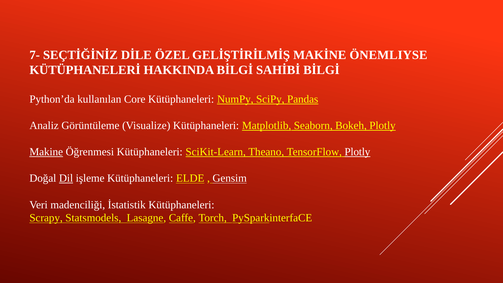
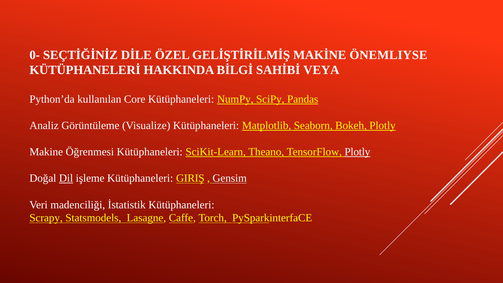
7-: 7- -> 0-
SAHİBİ BİLGİ: BİLGİ -> VEYA
Makine underline: present -> none
ELDE: ELDE -> GIRIŞ
